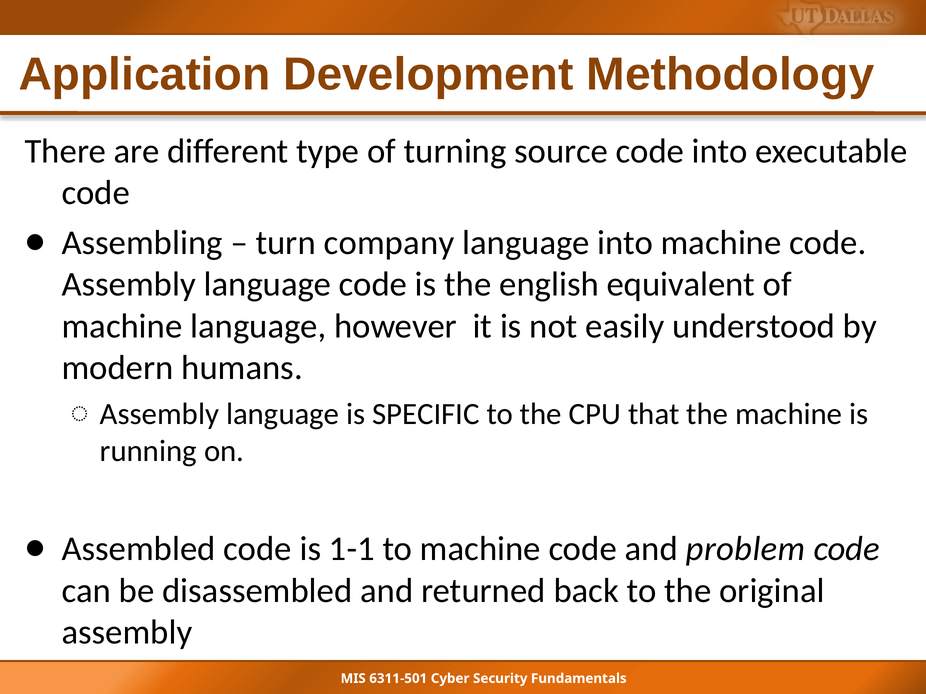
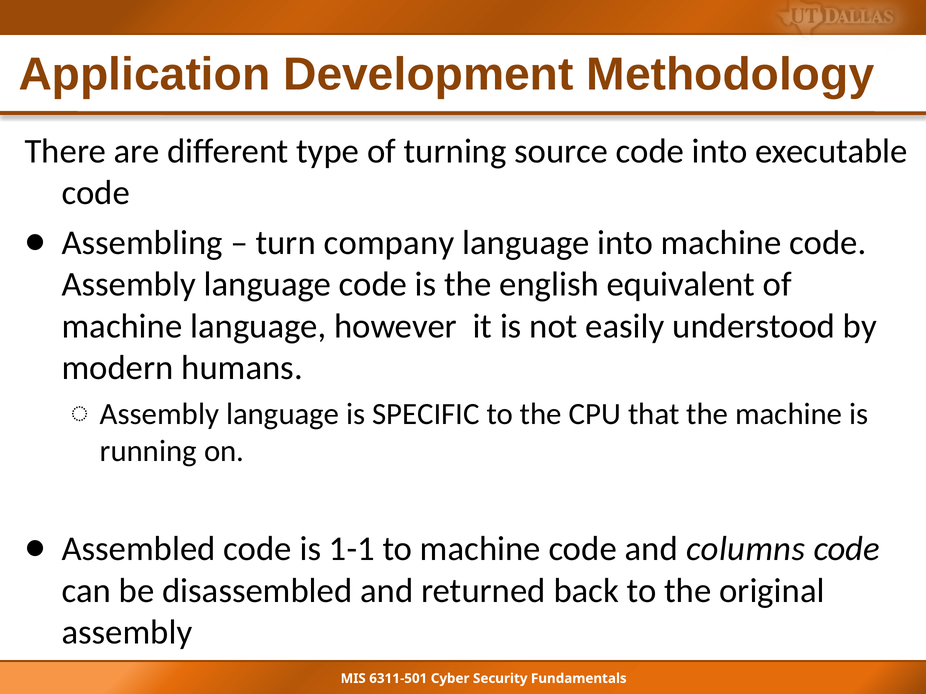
problem: problem -> columns
